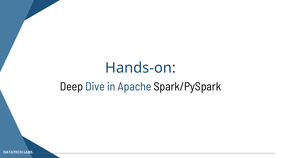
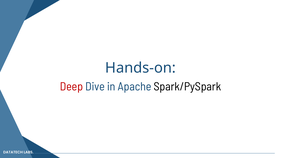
Deep colour: black -> red
